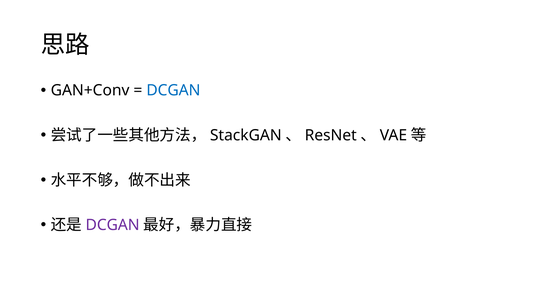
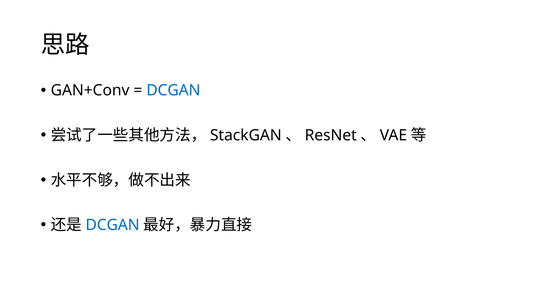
DCGAN at (113, 225) colour: purple -> blue
